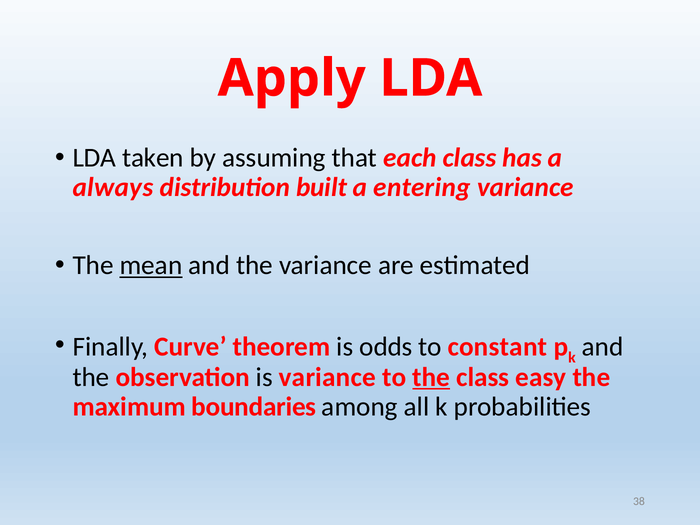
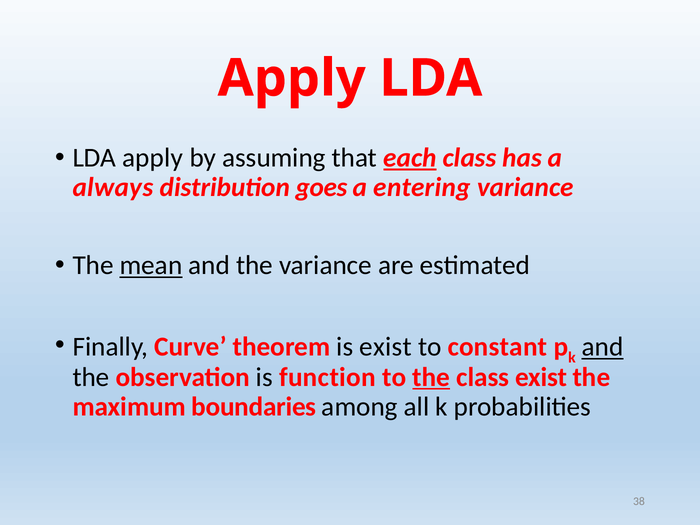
LDA taken: taken -> apply
each underline: none -> present
built: built -> goes
is odds: odds -> exist
and at (603, 347) underline: none -> present
is variance: variance -> function
class easy: easy -> exist
